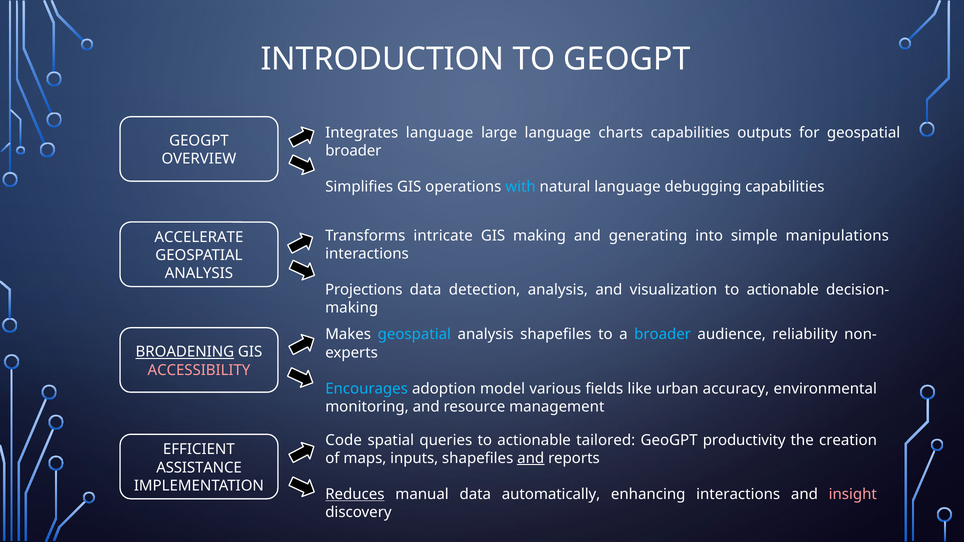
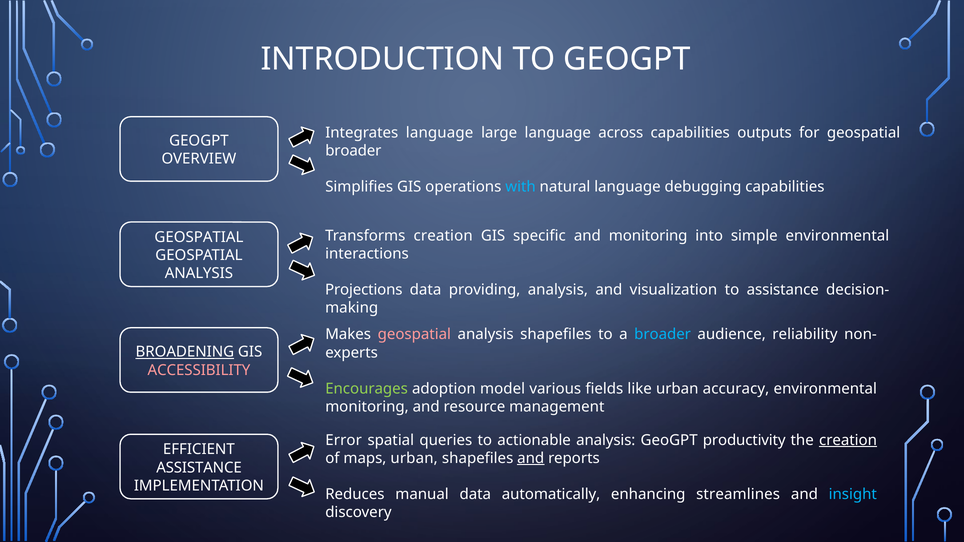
charts: charts -> across
Transforms intricate: intricate -> creation
GIS making: making -> specific
and generating: generating -> monitoring
simple manipulations: manipulations -> environmental
ACCELERATE at (199, 237): ACCELERATE -> GEOSPATIAL
detection: detection -> providing
visualization to actionable: actionable -> assistance
geospatial at (414, 335) colour: light blue -> pink
Encourages colour: light blue -> light green
Code: Code -> Error
actionable tailored: tailored -> analysis
creation at (848, 440) underline: none -> present
maps inputs: inputs -> urban
Reduces underline: present -> none
enhancing interactions: interactions -> streamlines
insight colour: pink -> light blue
